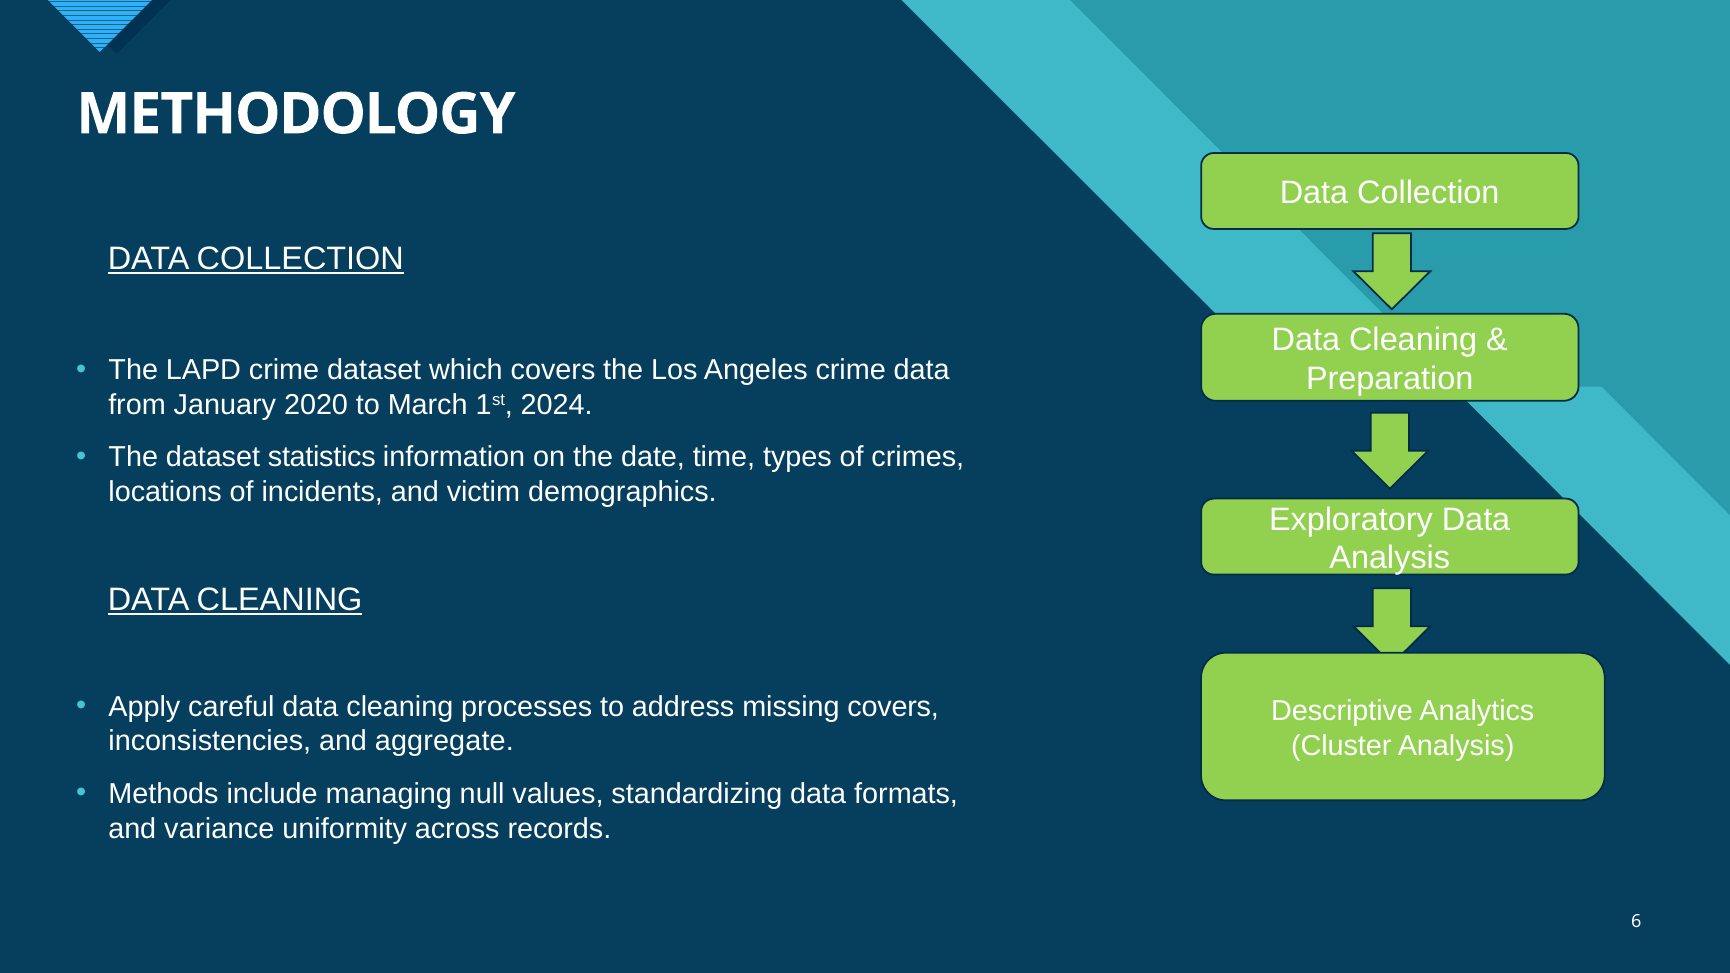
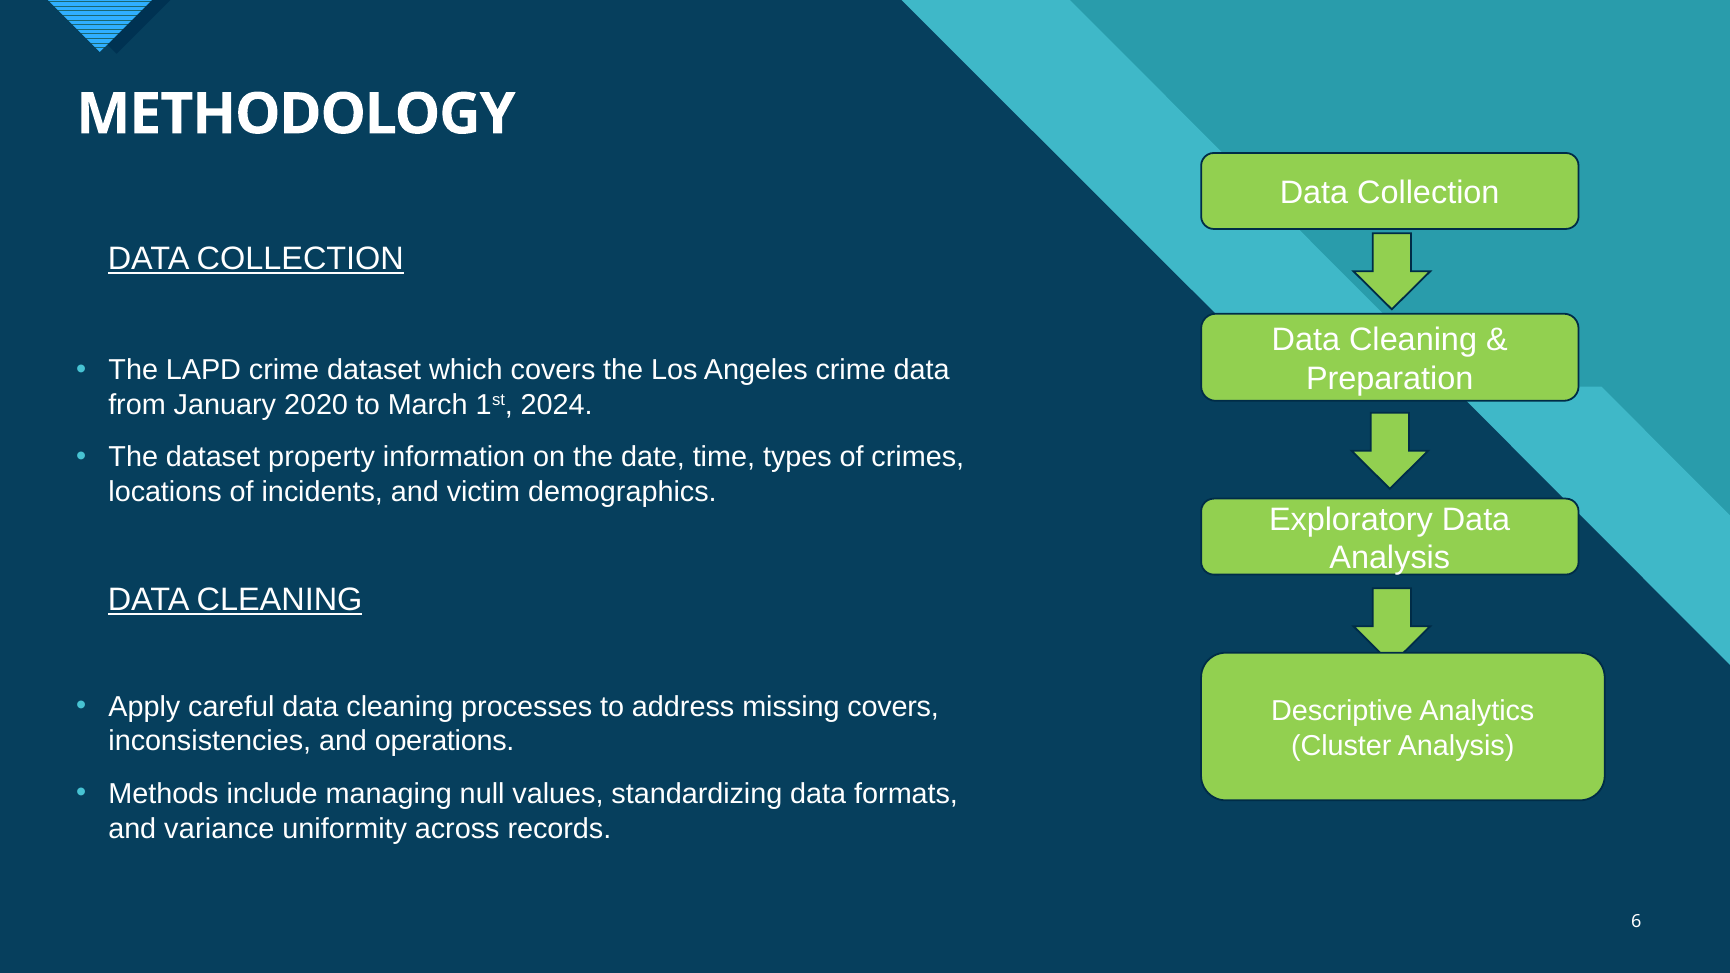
statistics: statistics -> property
aggregate: aggregate -> operations
